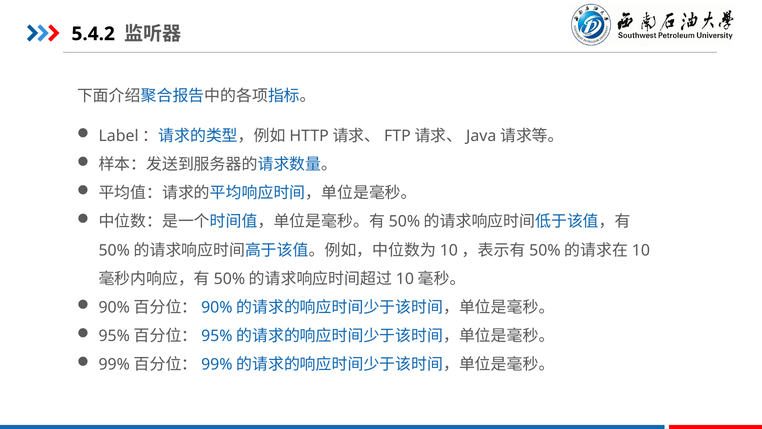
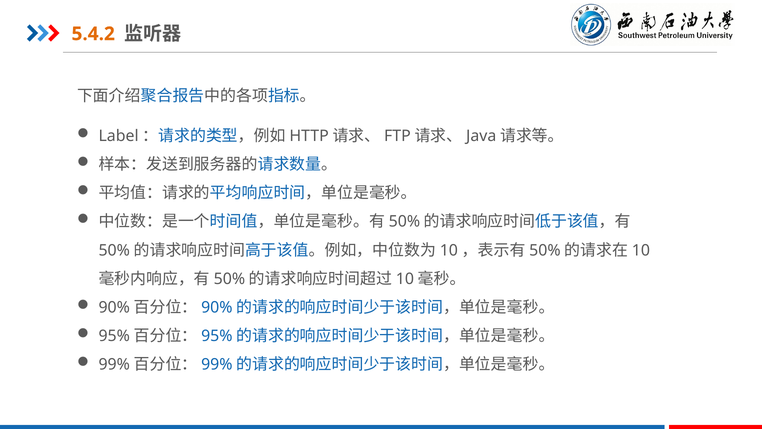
5.4.2 colour: black -> orange
